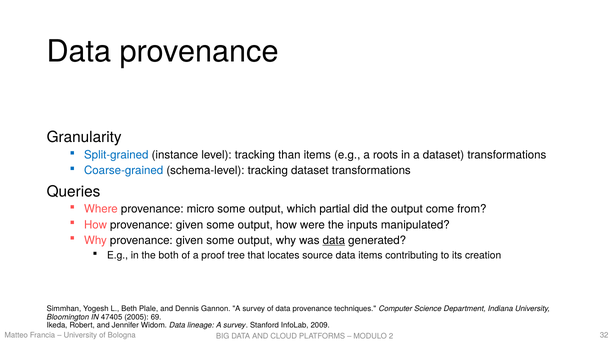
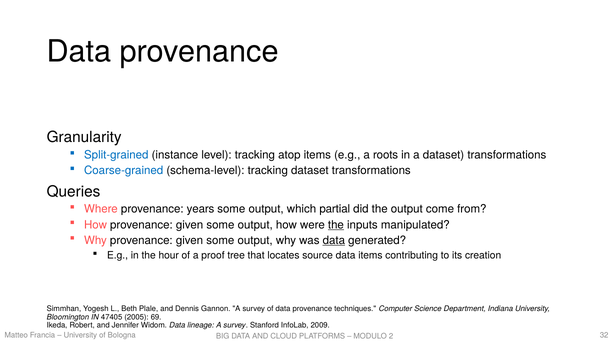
than: than -> atop
micro: micro -> years
the at (336, 225) underline: none -> present
both: both -> hour
